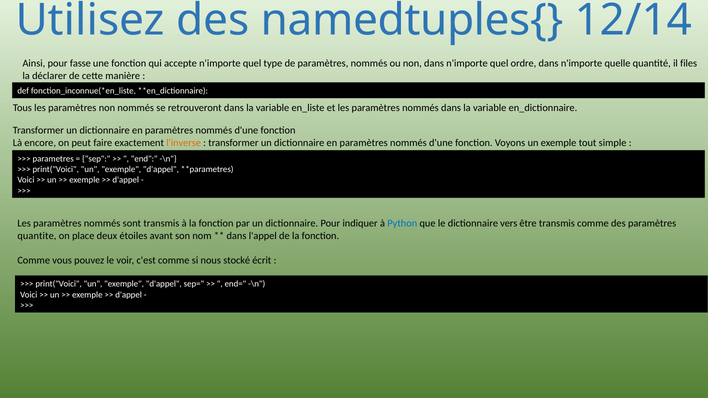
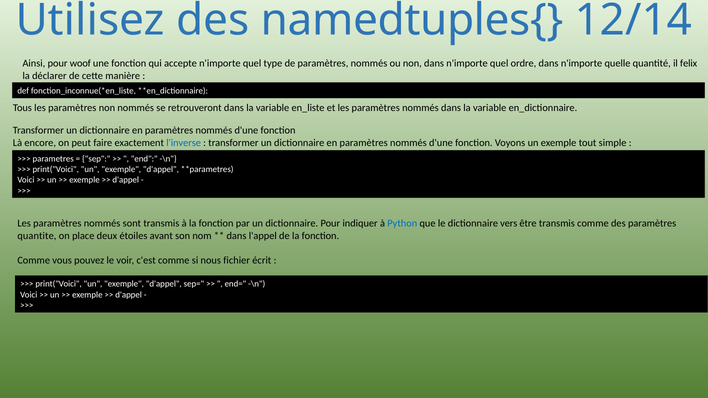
fasse: fasse -> woof
files: files -> felix
l'inverse colour: orange -> blue
stocké: stocké -> fichier
